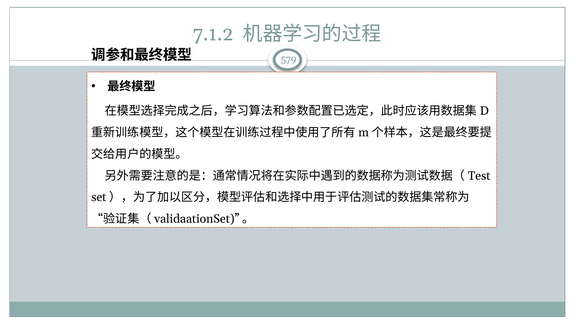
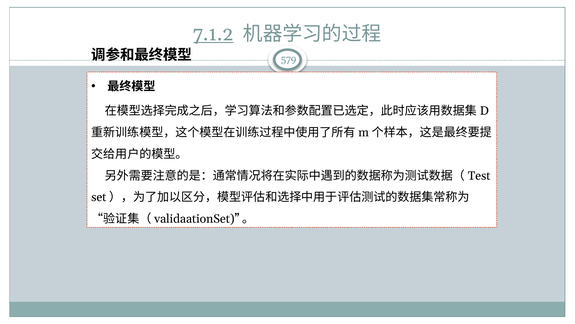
7.1.2 underline: none -> present
